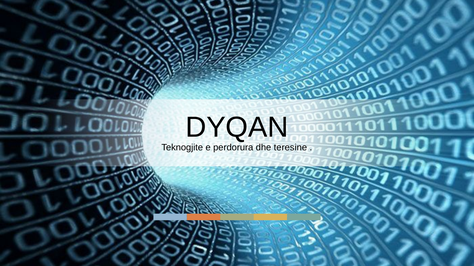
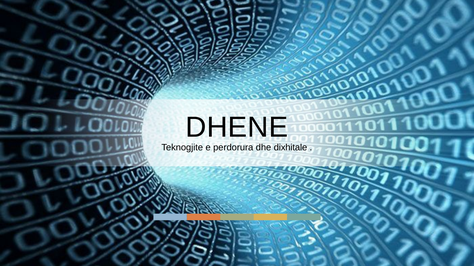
DYQAN: DYQAN -> DHENE
teresine: teresine -> dixhitale
